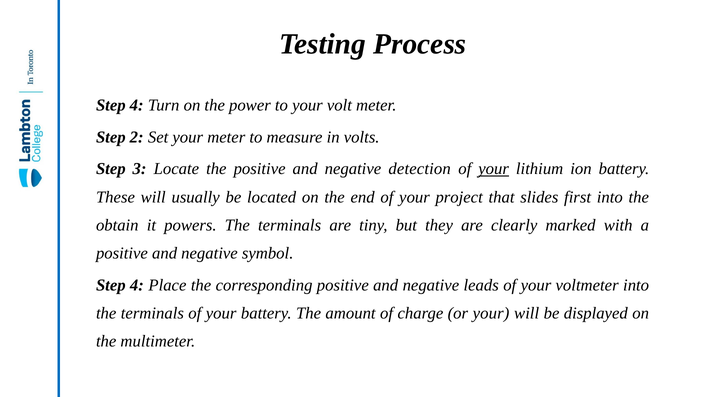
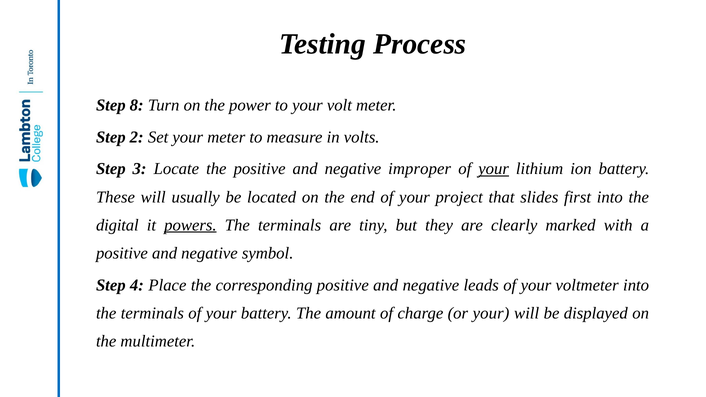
4 at (137, 105): 4 -> 8
detection: detection -> improper
obtain: obtain -> digital
powers underline: none -> present
